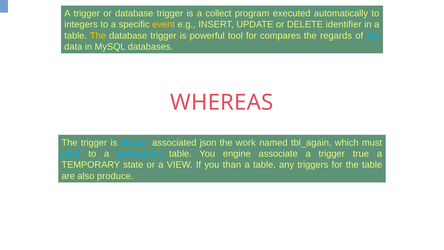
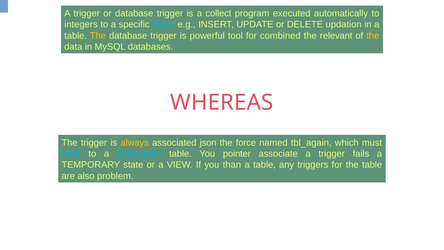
event colour: yellow -> light blue
identifier: identifier -> updation
compares: compares -> combined
regards: regards -> relevant
the at (373, 36) colour: light blue -> yellow
always colour: light blue -> yellow
work: work -> force
engine: engine -> pointer
true: true -> fails
produce: produce -> problem
